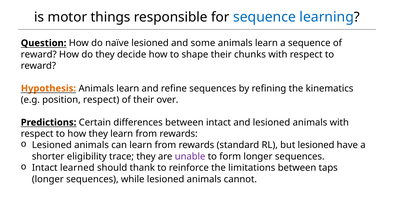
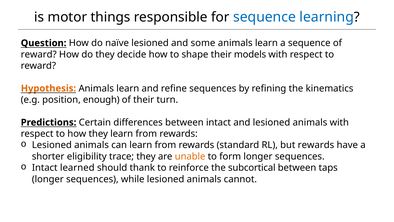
chunks: chunks -> models
position respect: respect -> enough
over: over -> turn
but lesioned: lesioned -> rewards
unable colour: purple -> orange
limitations: limitations -> subcortical
